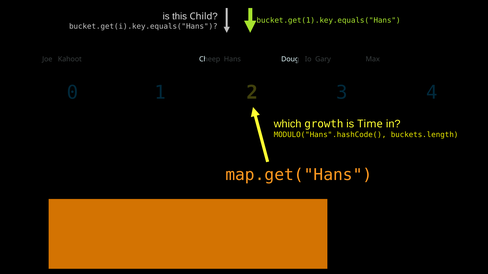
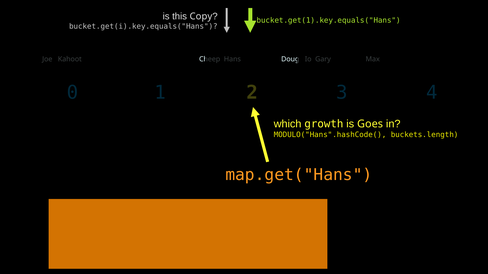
Child: Child -> Copy
Time: Time -> Goes
